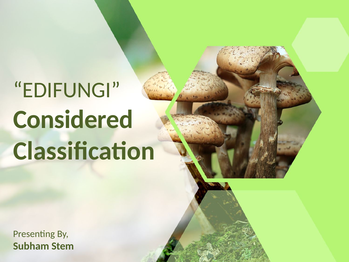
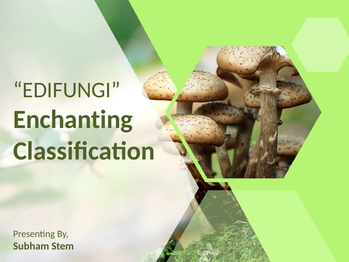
Considered: Considered -> Enchanting
